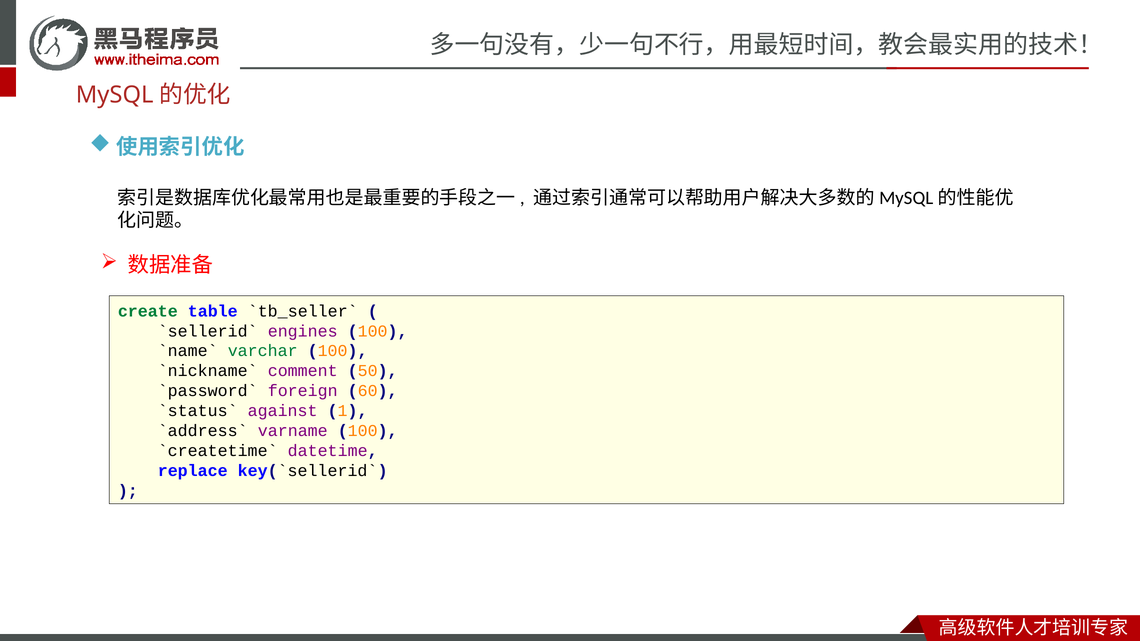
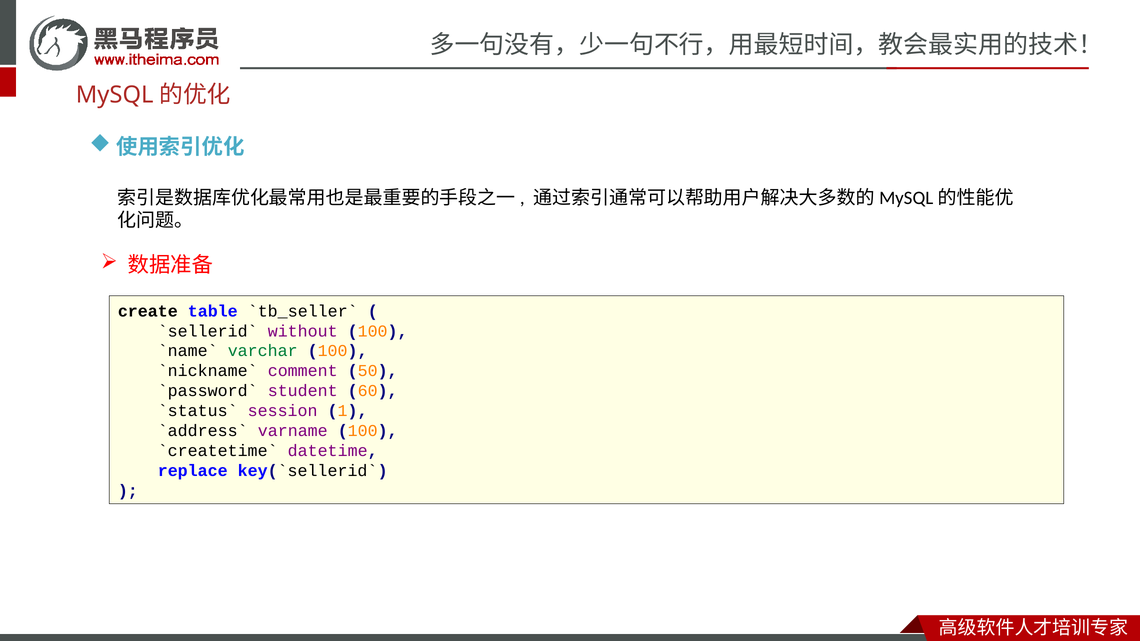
create colour: green -> black
engines: engines -> without
foreign: foreign -> student
against: against -> session
